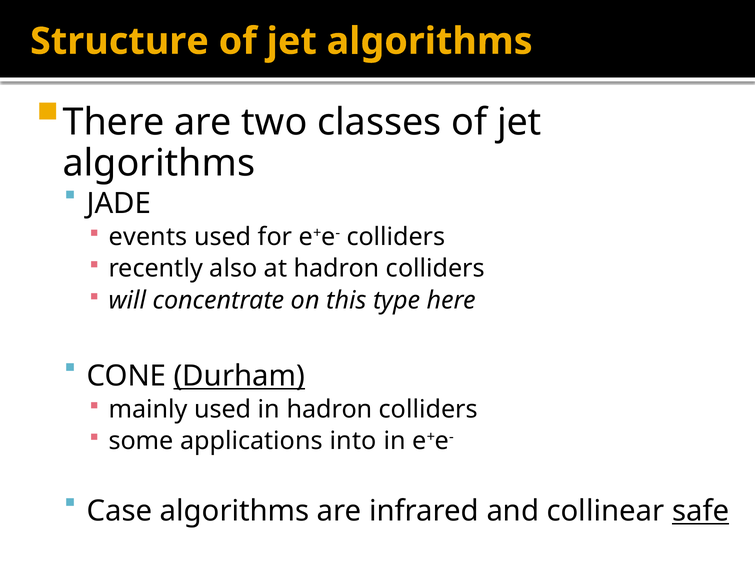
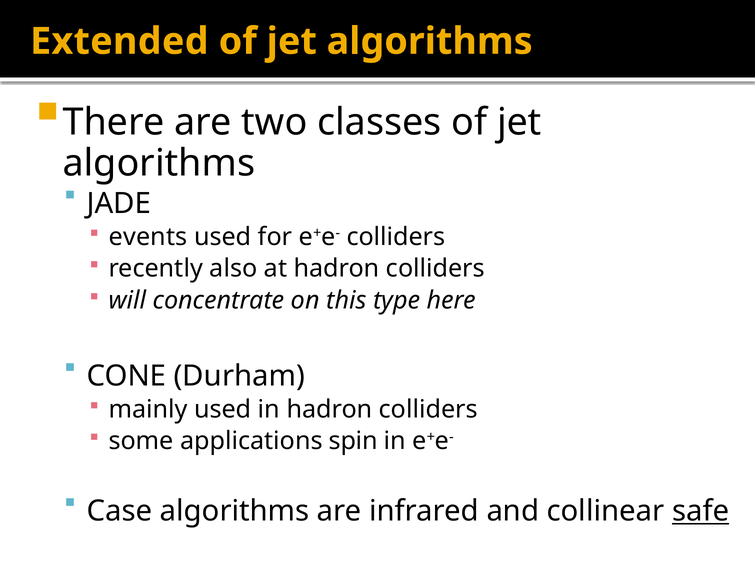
Structure: Structure -> Extended
Durham underline: present -> none
into: into -> spin
